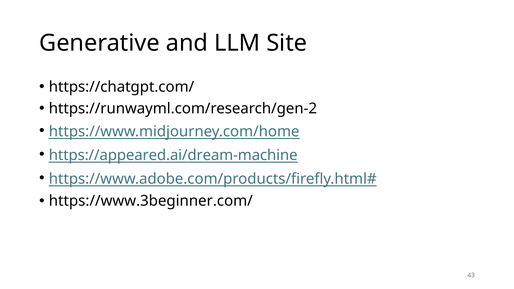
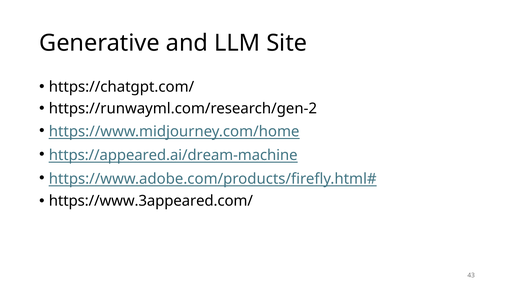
https://www.3beginner.com/: https://www.3beginner.com/ -> https://www.3appeared.com/
